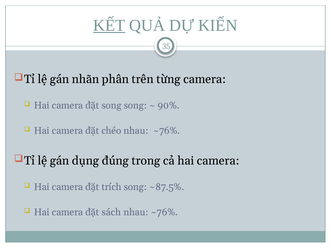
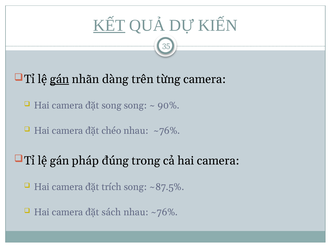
gán at (60, 79) underline: none -> present
phân: phân -> dàng
dụng: dụng -> pháp
